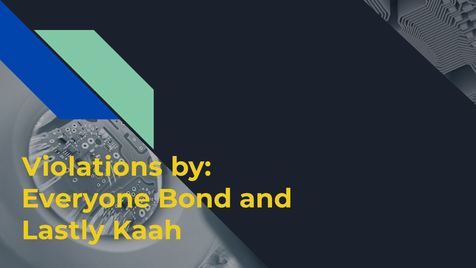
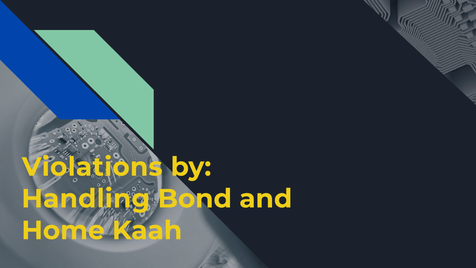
Everyone: Everyone -> Handling
Lastly: Lastly -> Home
